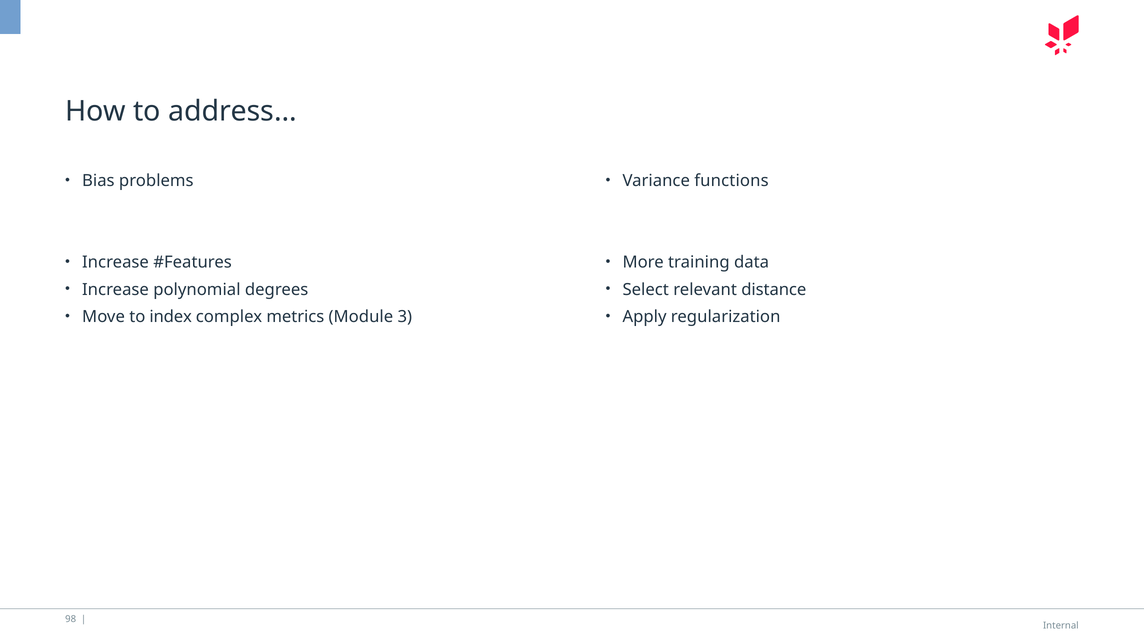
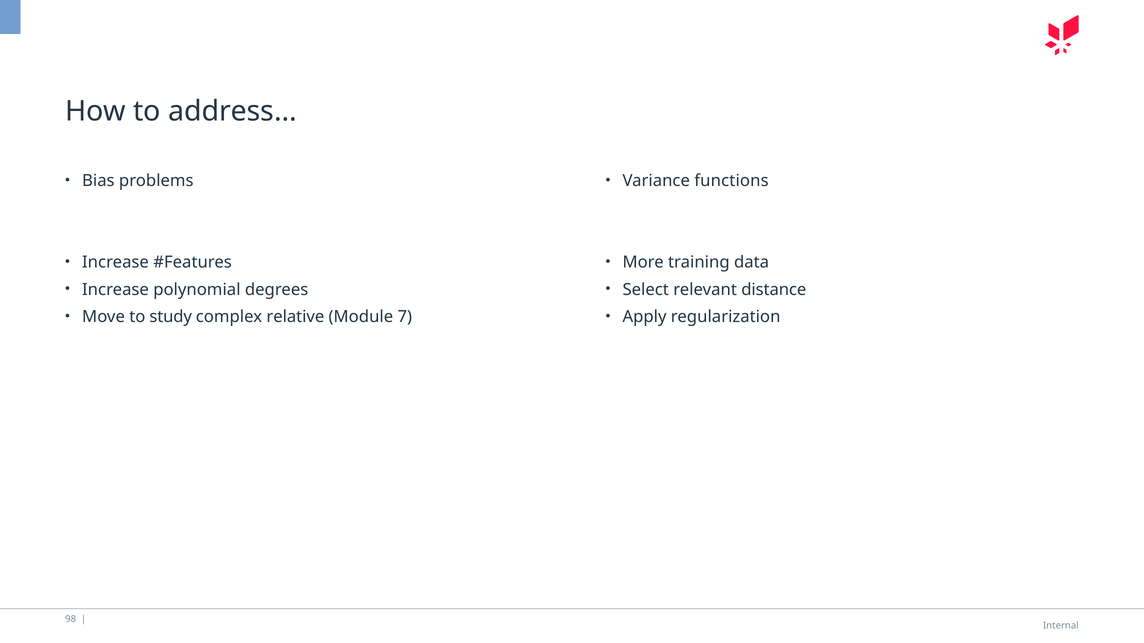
index: index -> study
metrics: metrics -> relative
3: 3 -> 7
